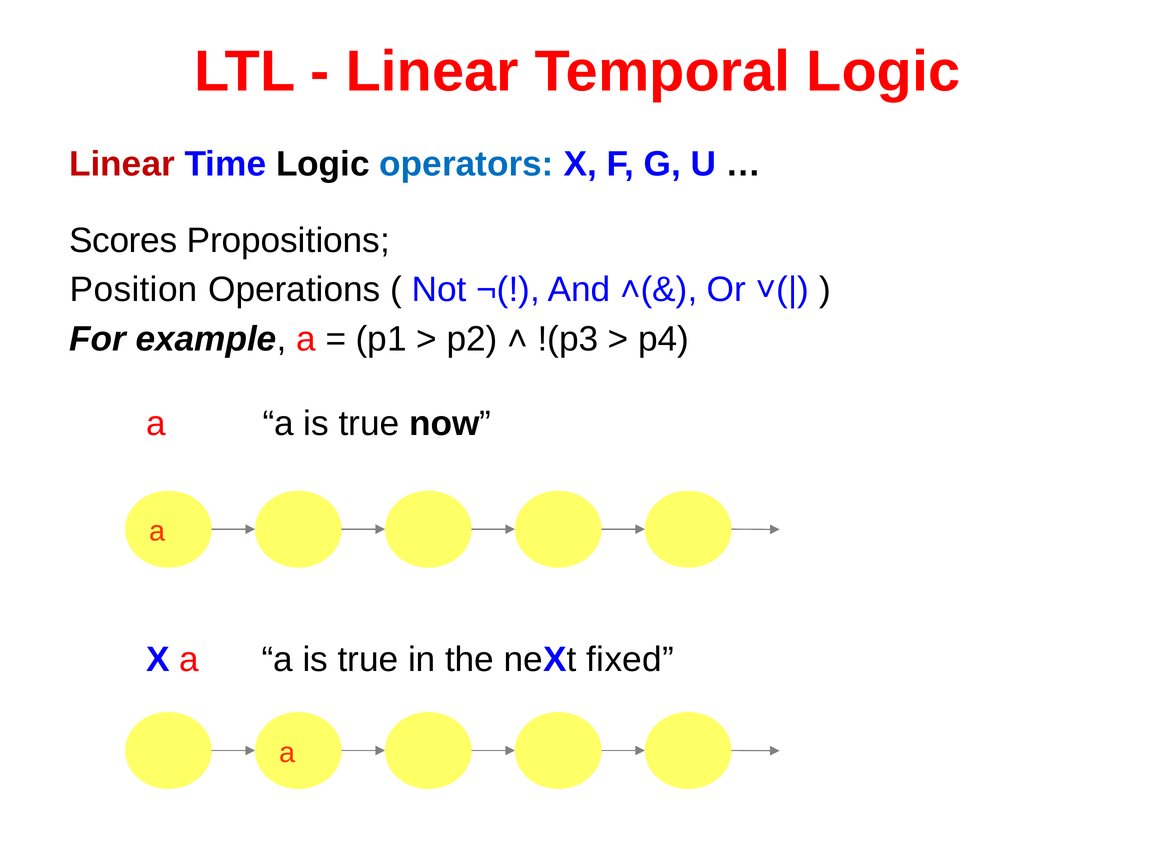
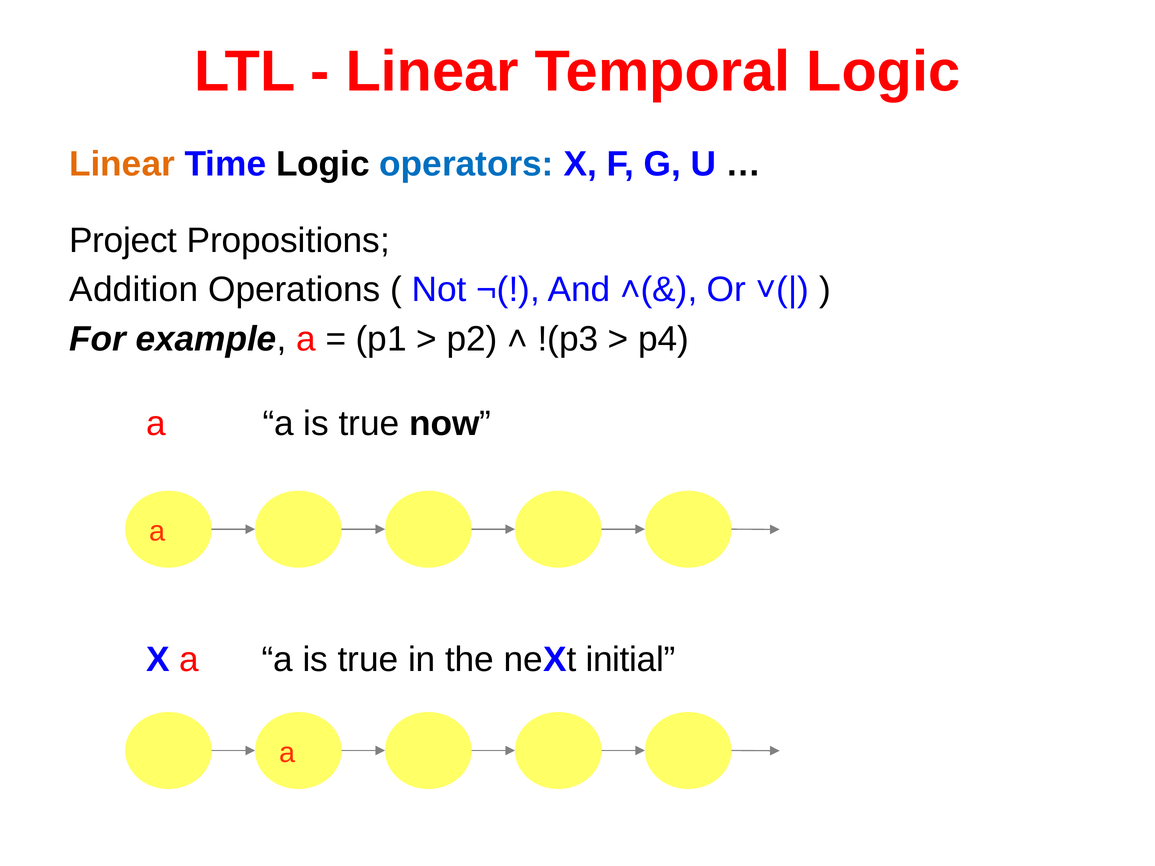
Linear at (122, 164) colour: red -> orange
Scores: Scores -> Project
Position: Position -> Addition
fixed: fixed -> initial
